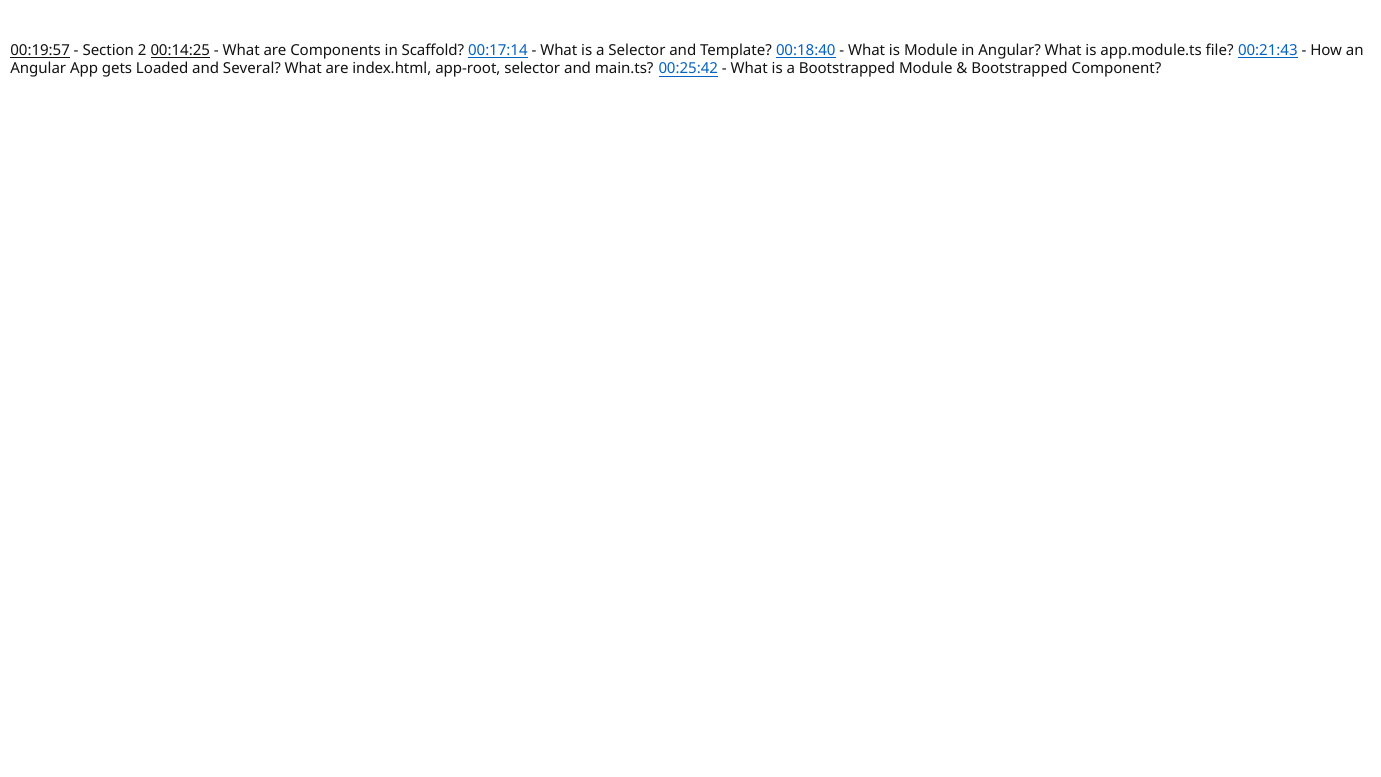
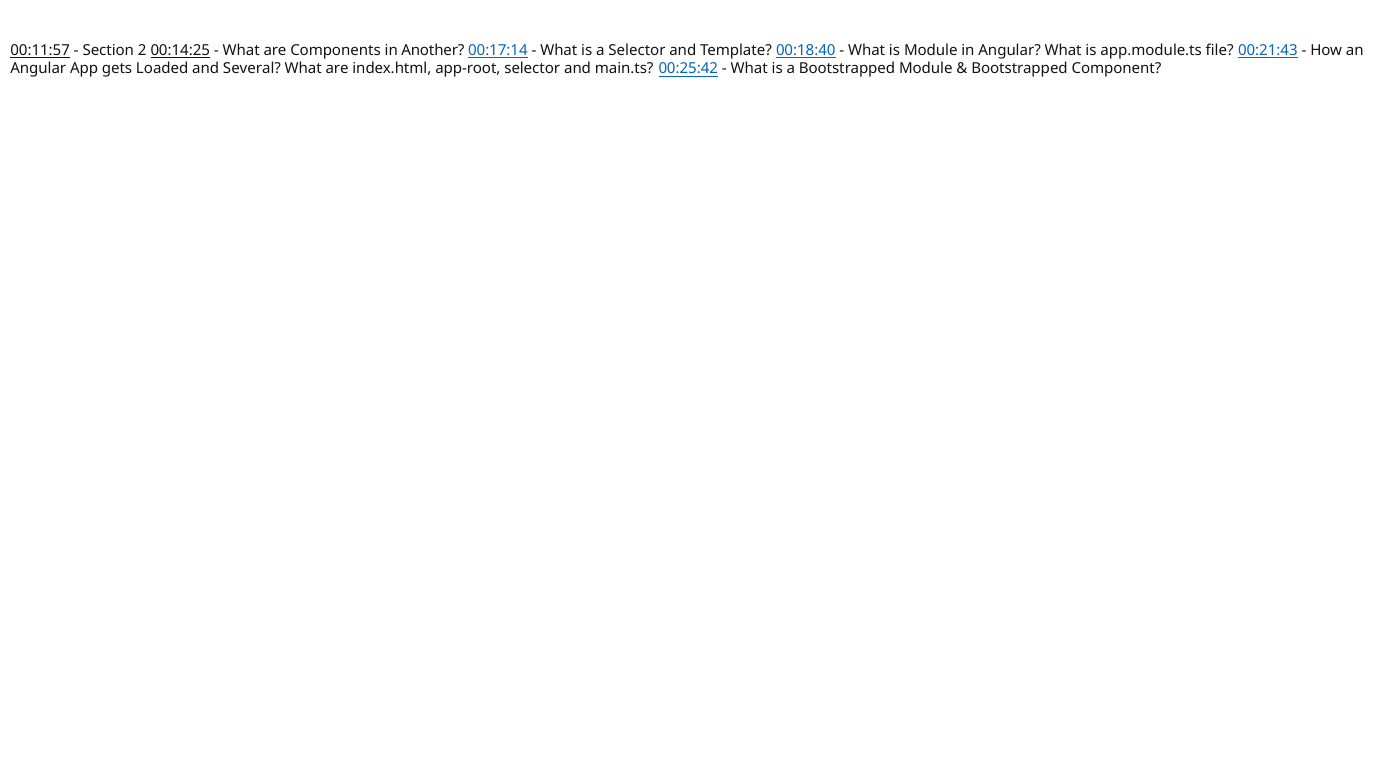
00:19:57: 00:19:57 -> 00:11:57
Scaffold: Scaffold -> Another
